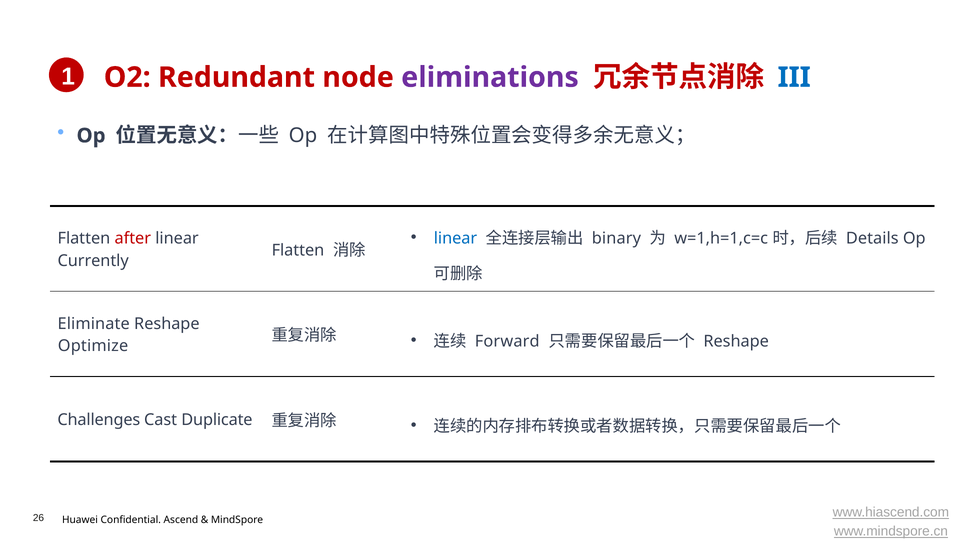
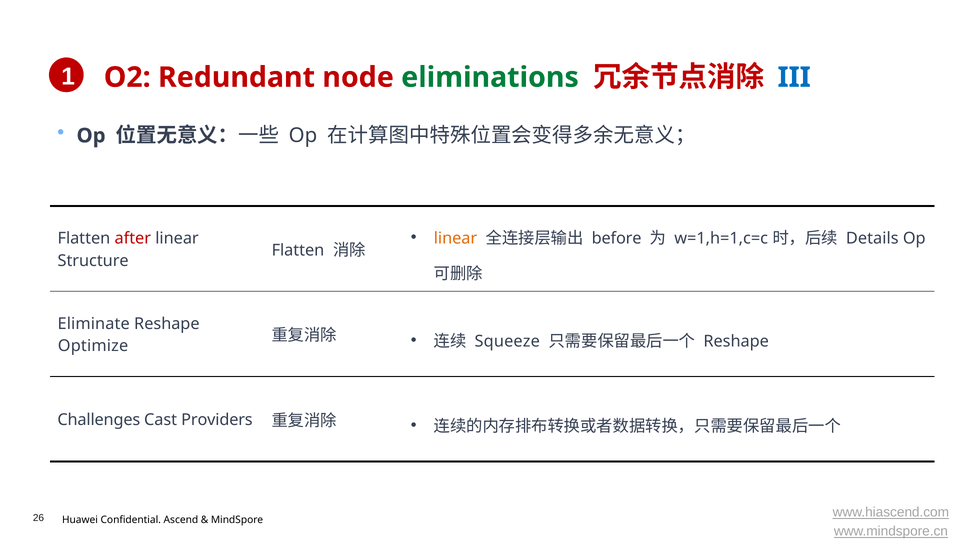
eliminations colour: purple -> green
linear at (455, 239) colour: blue -> orange
binary: binary -> before
Currently: Currently -> Structure
Forward: Forward -> Squeeze
Duplicate: Duplicate -> Providers
